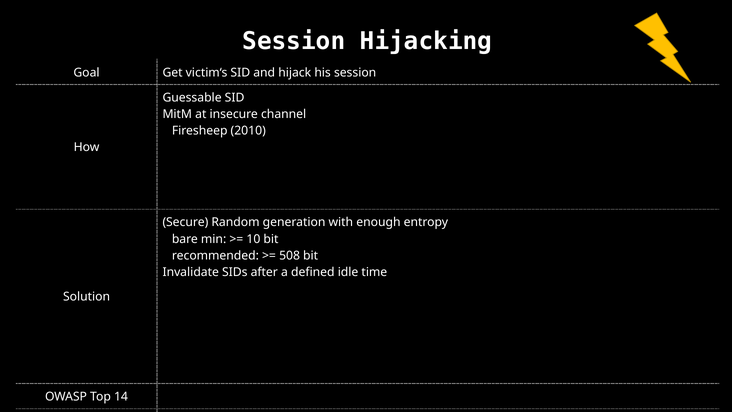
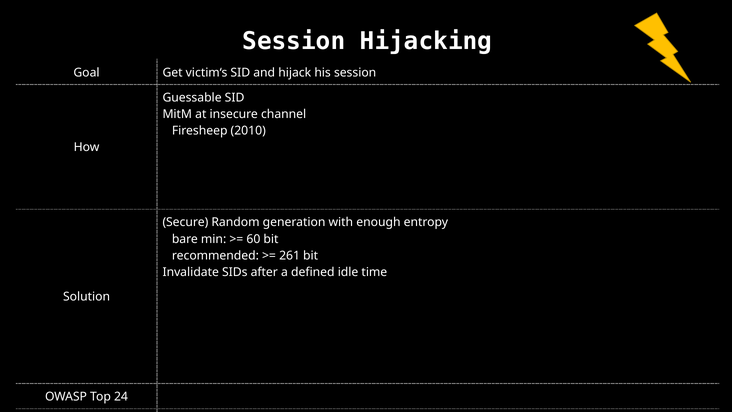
10: 10 -> 60
508: 508 -> 261
14: 14 -> 24
